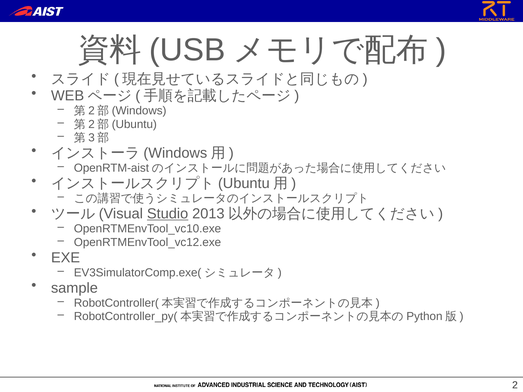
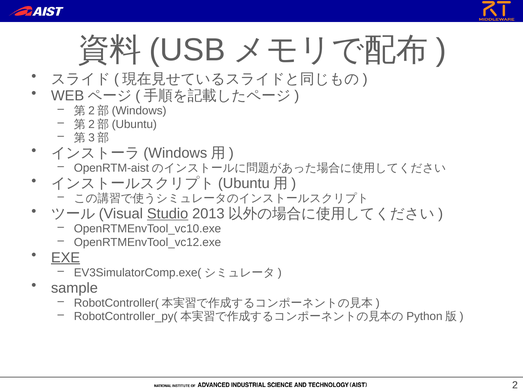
EXE underline: none -> present
